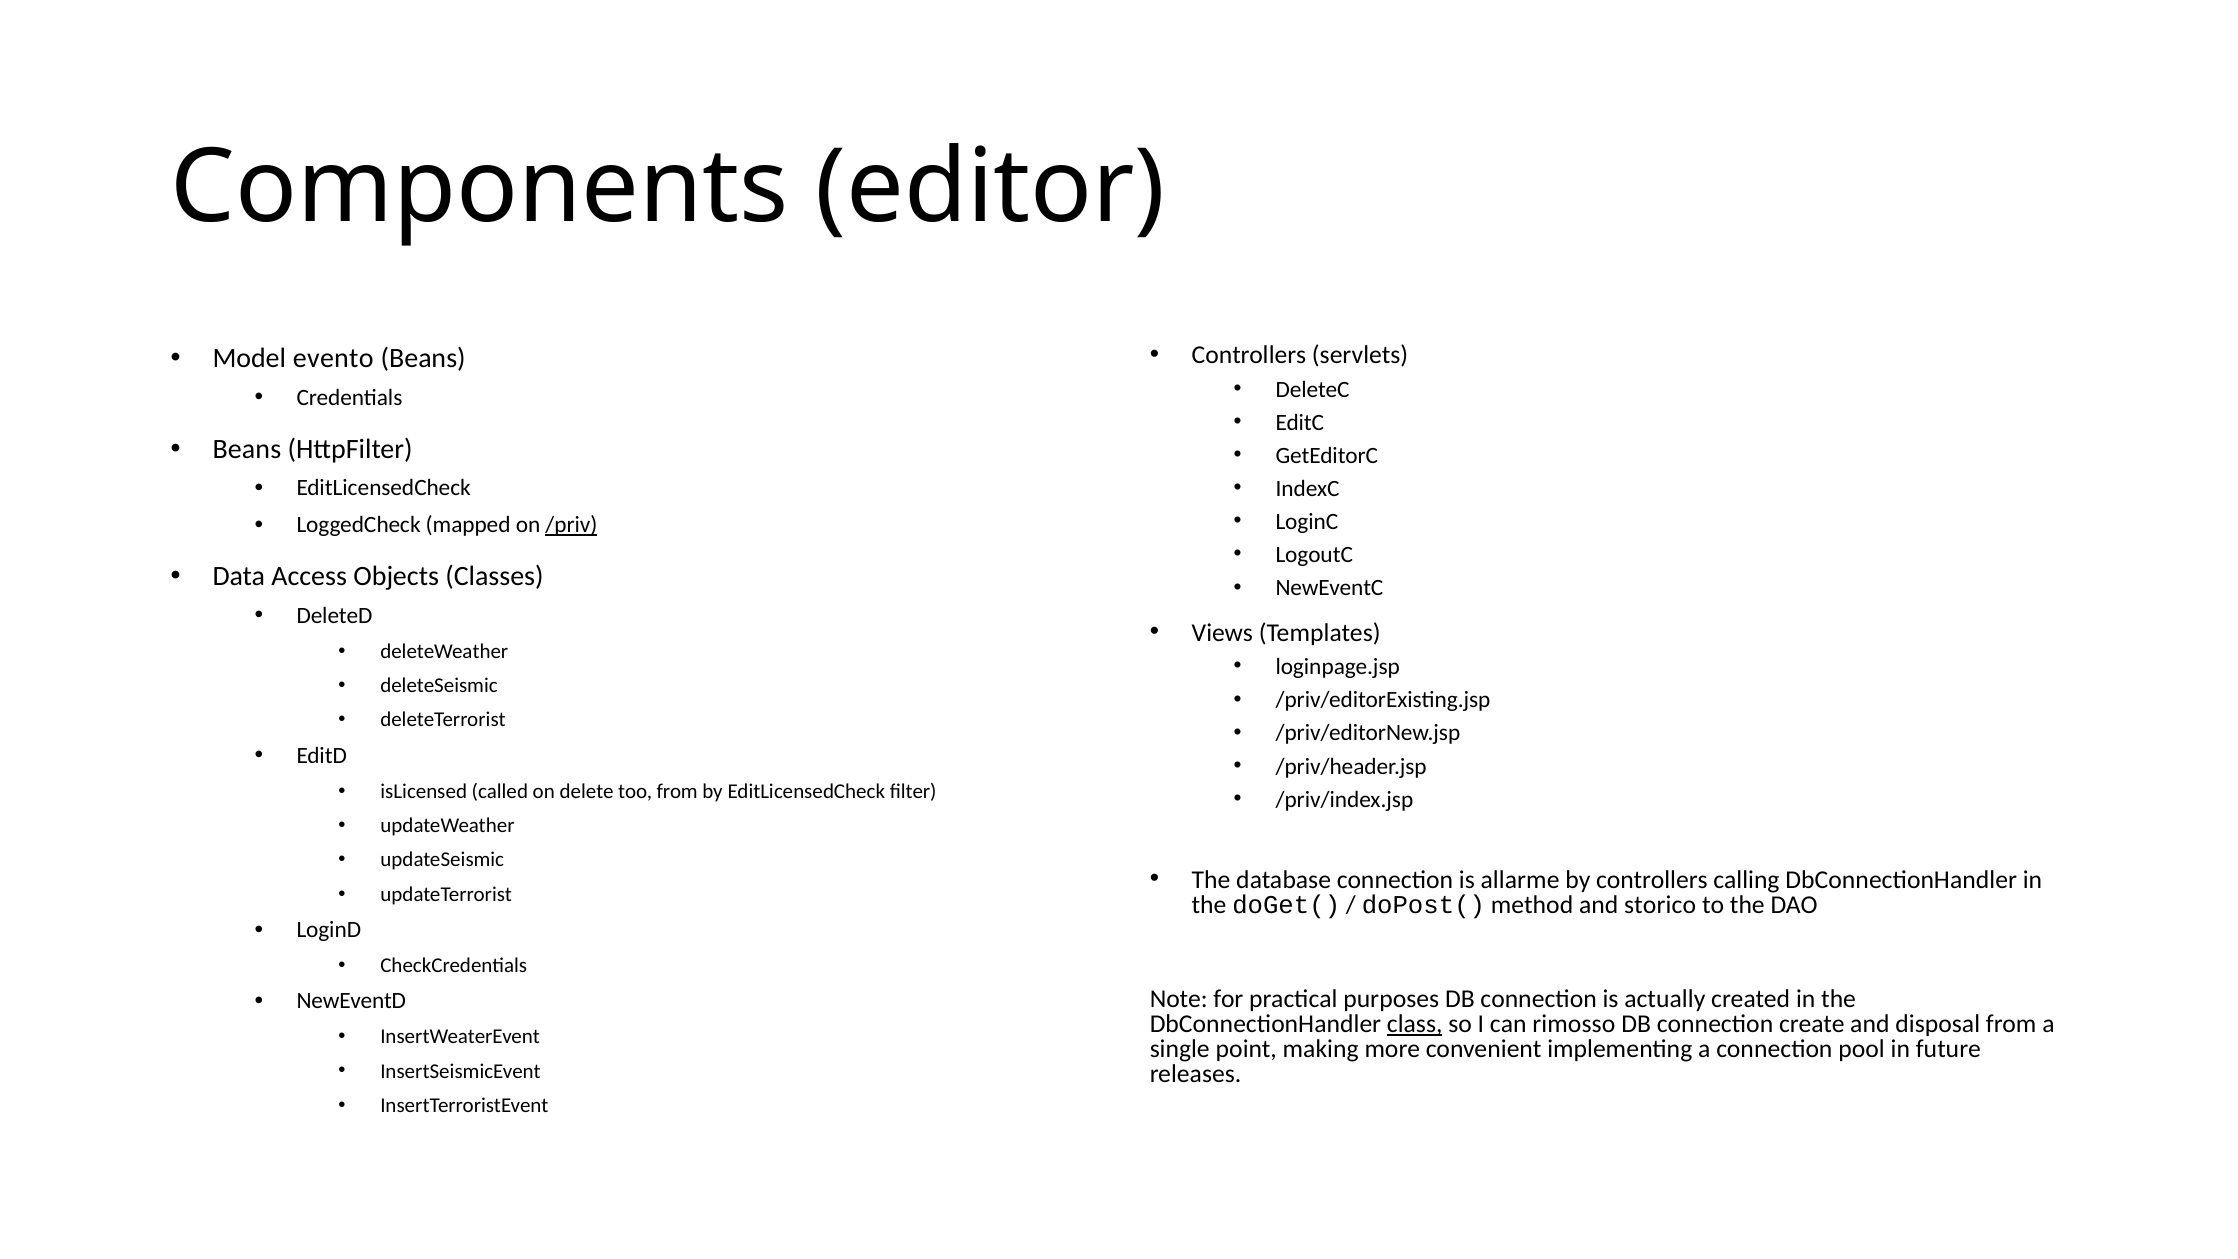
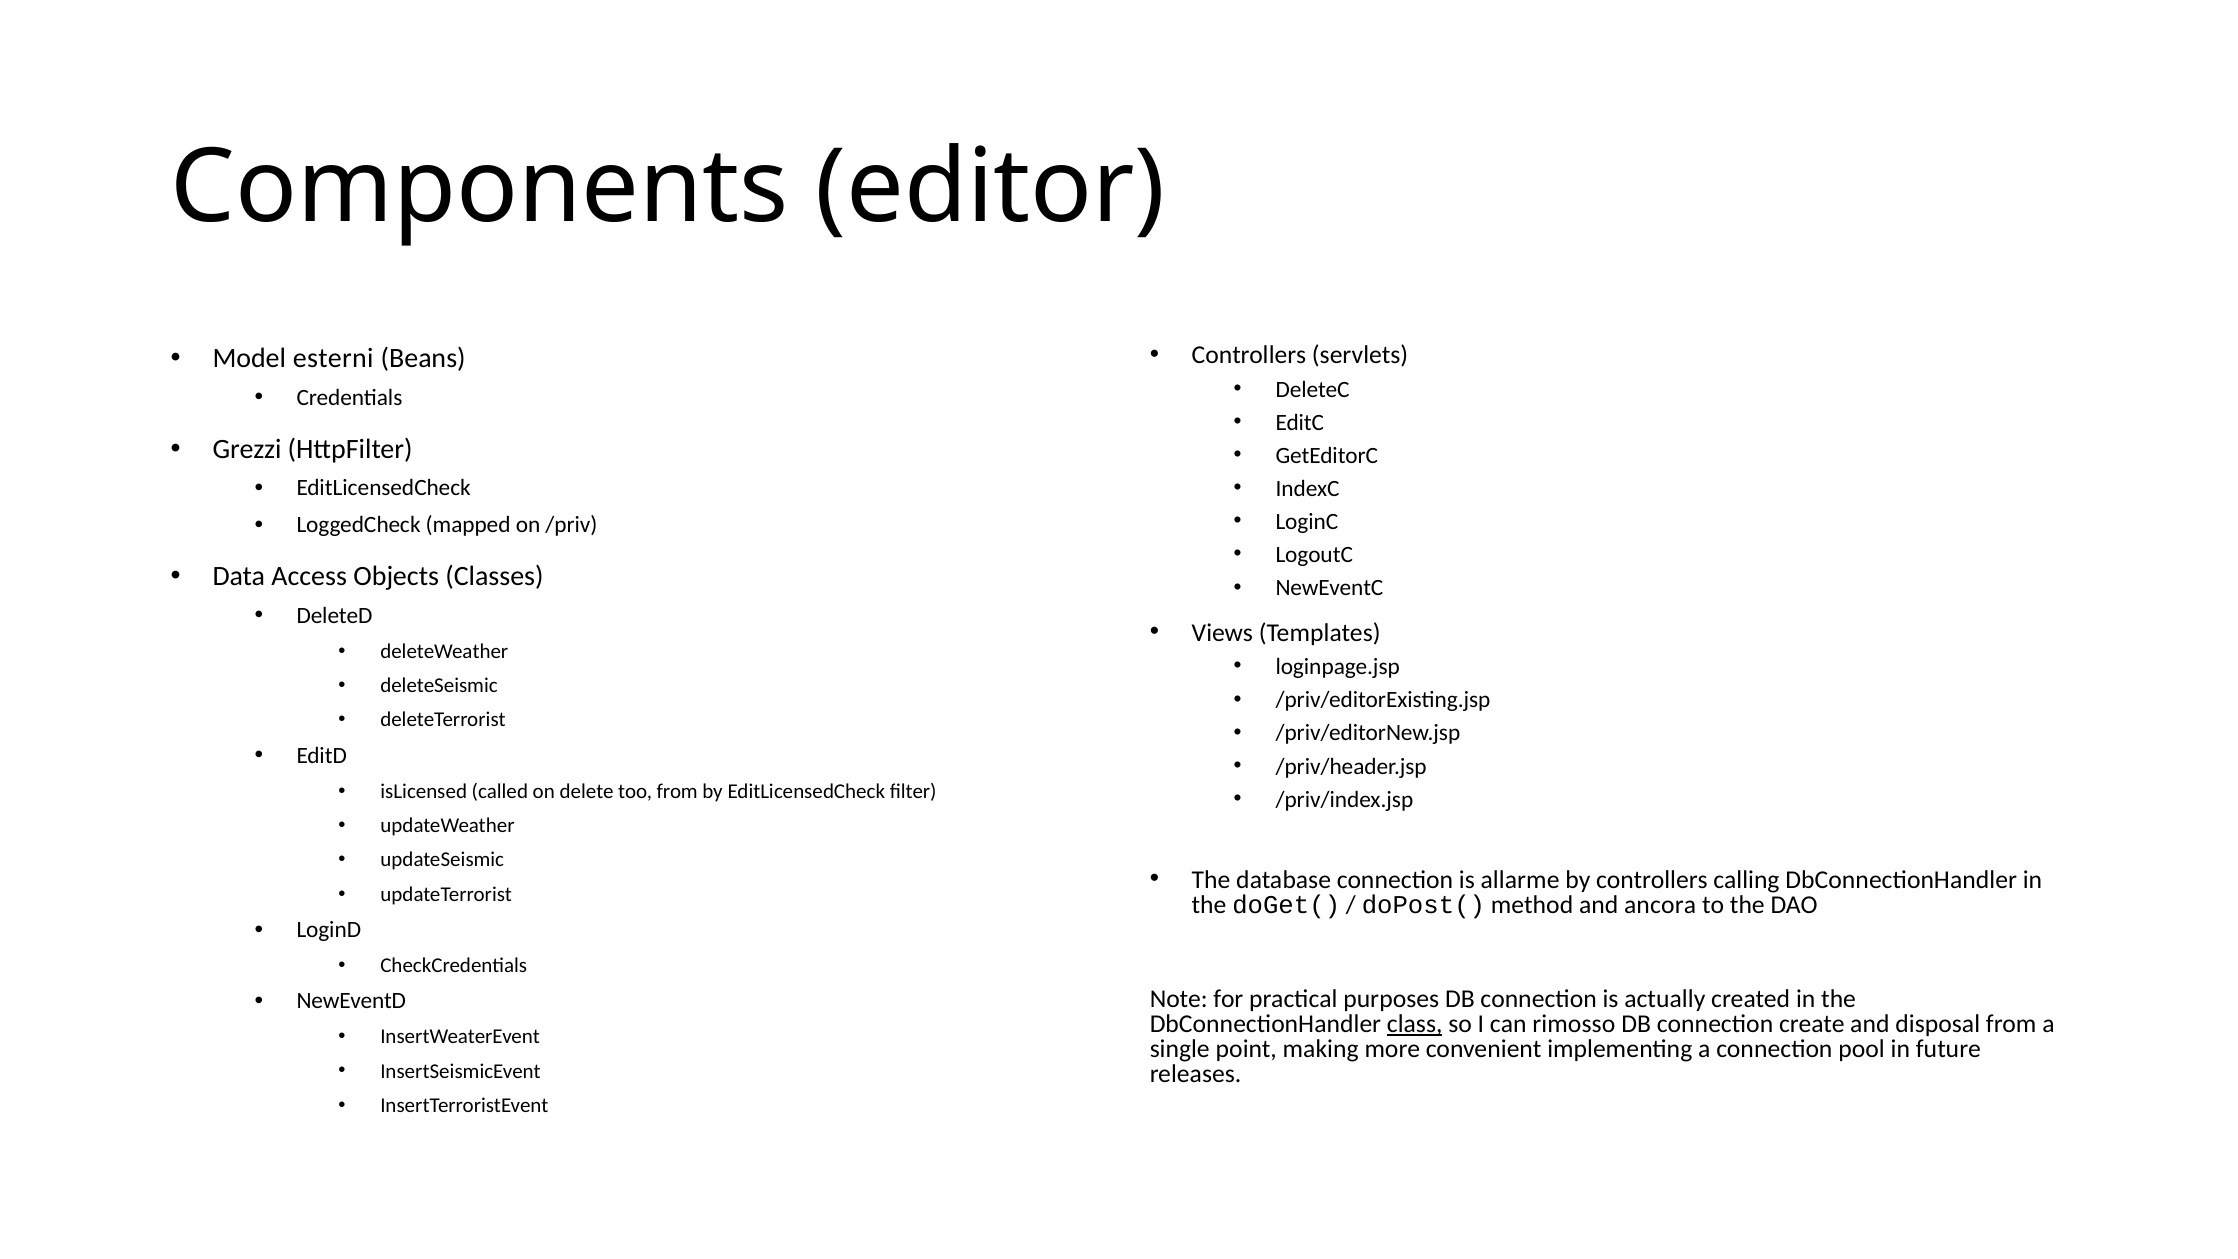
evento: evento -> esterni
Beans at (247, 449): Beans -> Grezzi
/priv underline: present -> none
storico: storico -> ancora
